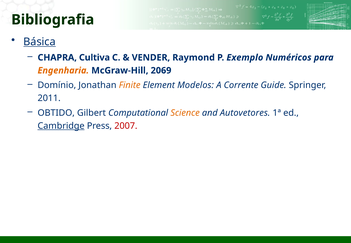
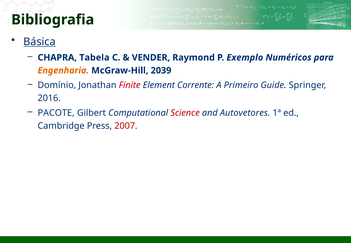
Cultiva: Cultiva -> Tabela
2069: 2069 -> 2039
Finite colour: orange -> red
Modelos: Modelos -> Corrente
Corrente: Corrente -> Primeiro
2011: 2011 -> 2016
OBTIDO: OBTIDO -> PACOTE
Science colour: orange -> red
Cambridge underline: present -> none
